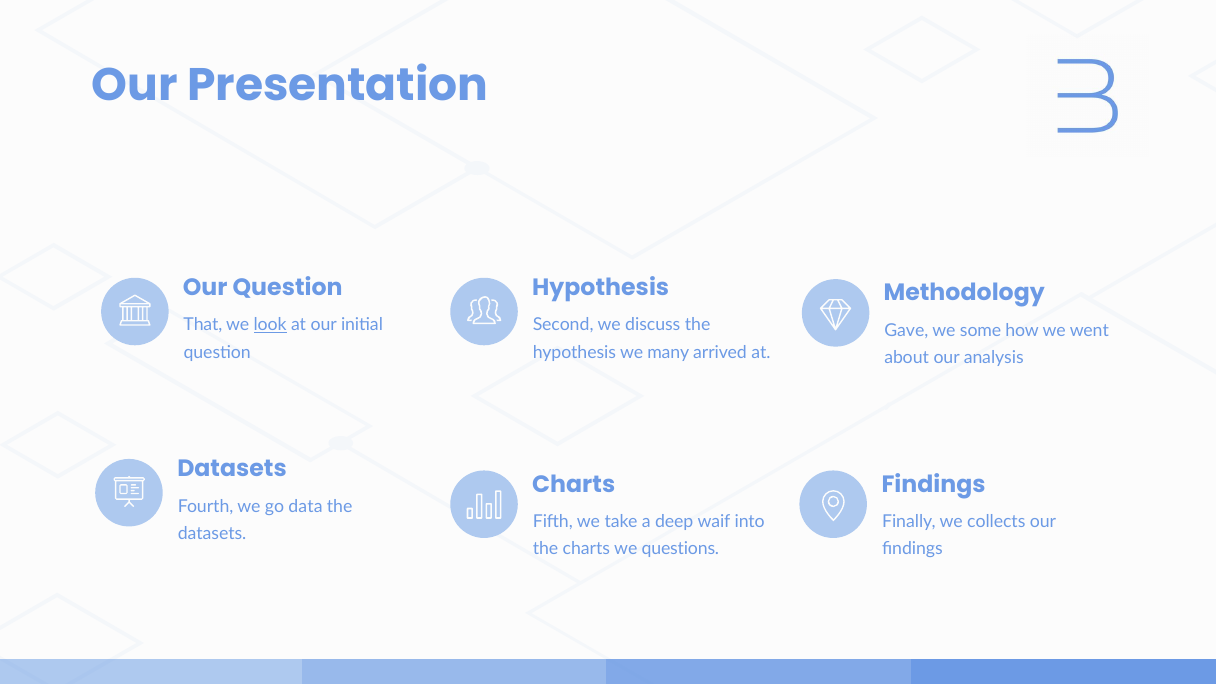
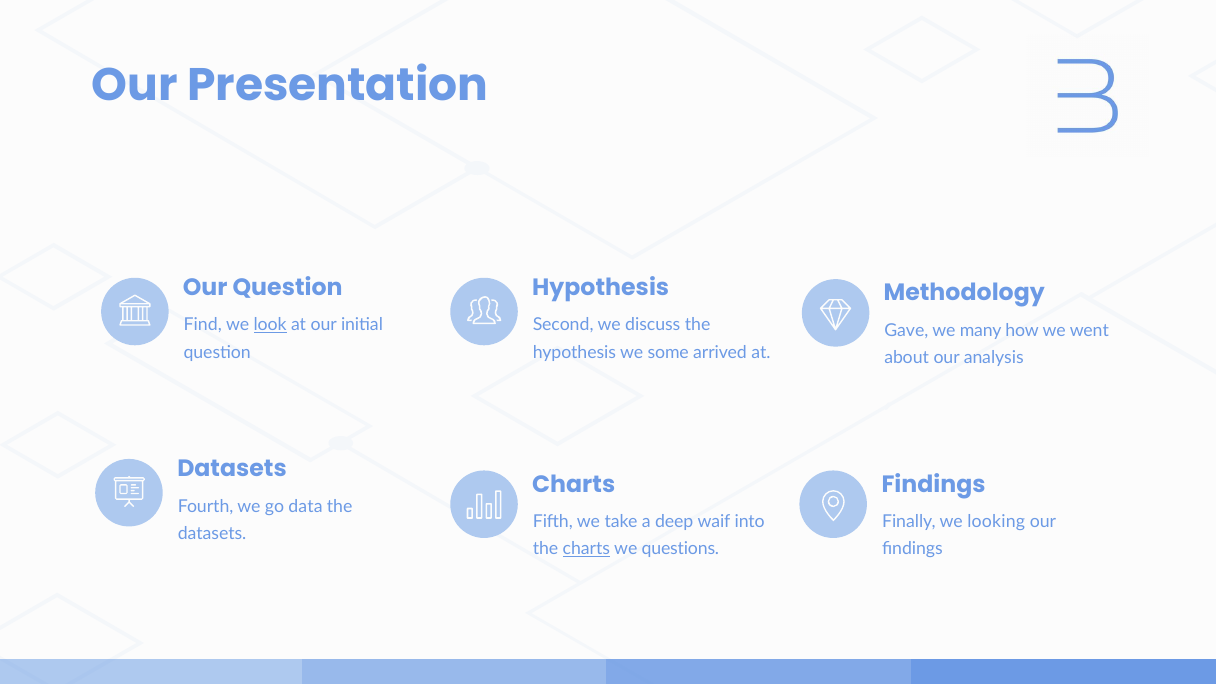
That: That -> Find
some: some -> many
many: many -> some
collects: collects -> looking
charts at (586, 549) underline: none -> present
